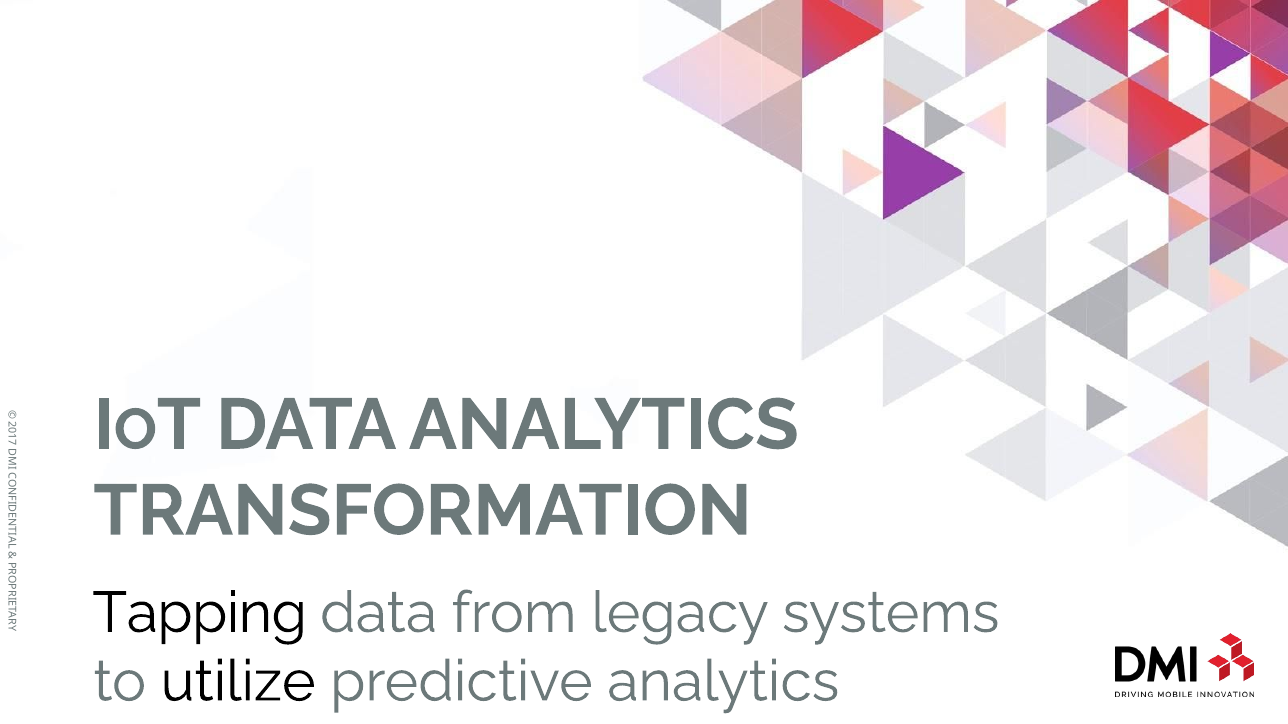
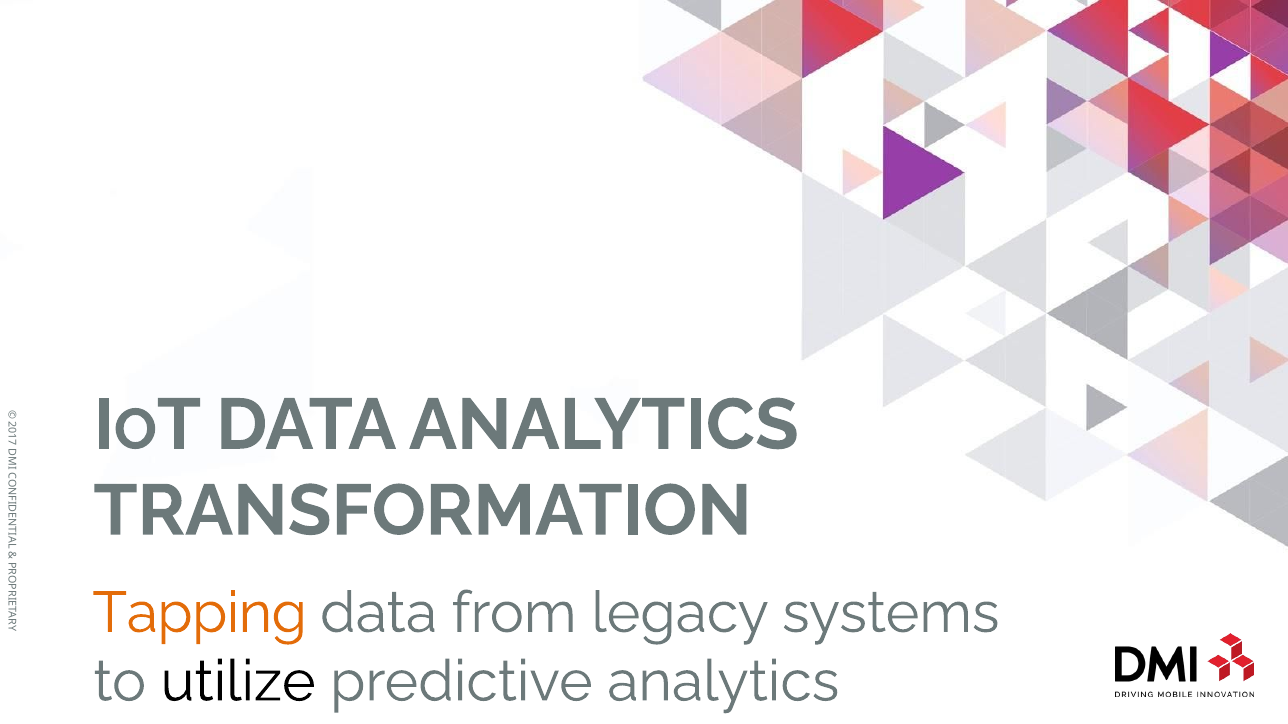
Tapping colour: black -> orange
